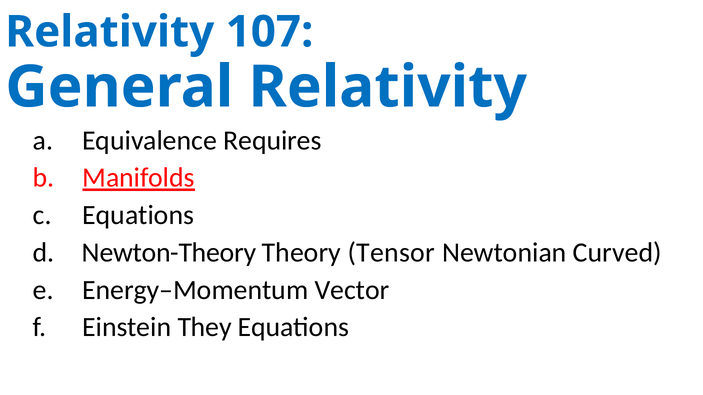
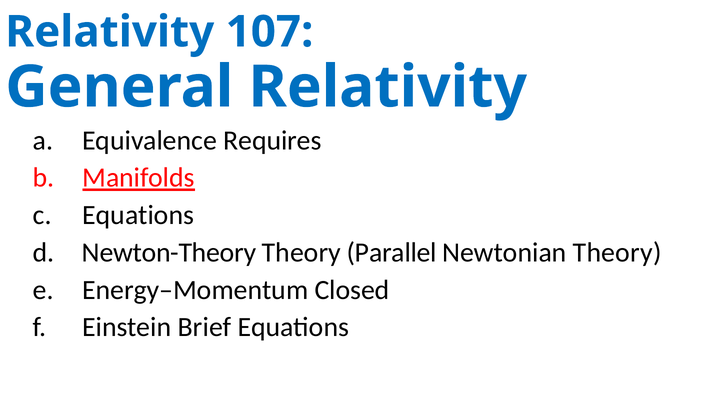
Tensor: Tensor -> Parallel
Newtonian Curved: Curved -> Theory
Vector: Vector -> Closed
They: They -> Brief
